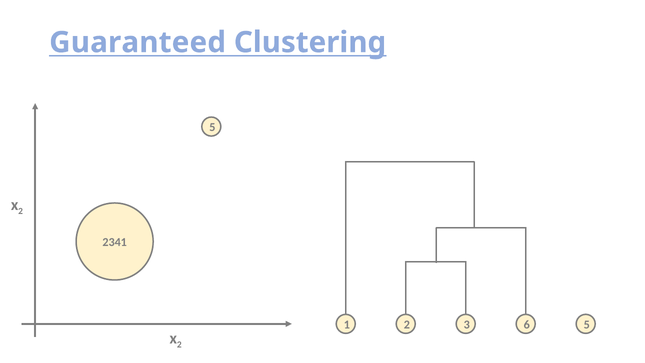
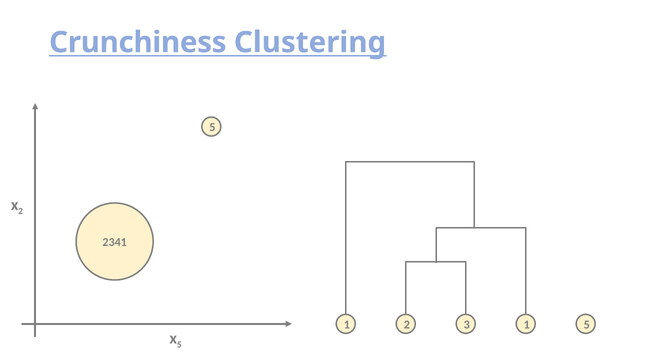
Guaranteed: Guaranteed -> Crunchiness
1 6: 6 -> 1
2 at (179, 344): 2 -> 5
